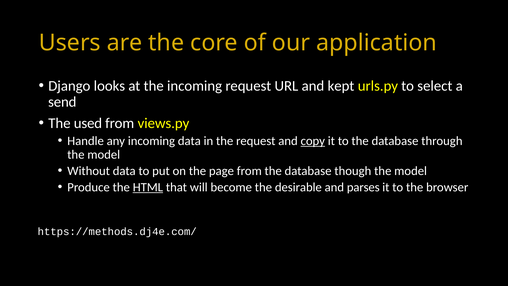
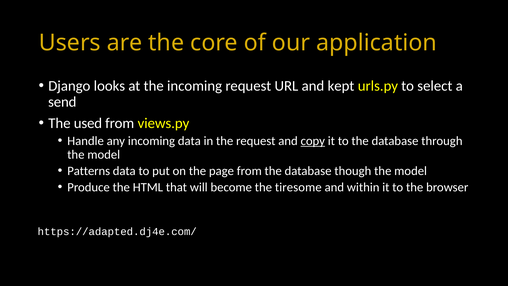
Without: Without -> Patterns
HTML underline: present -> none
desirable: desirable -> tiresome
parses: parses -> within
https://methods.dj4e.com/: https://methods.dj4e.com/ -> https://adapted.dj4e.com/
